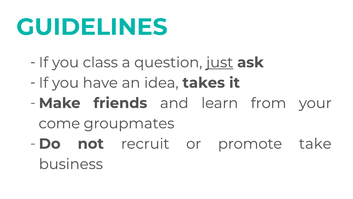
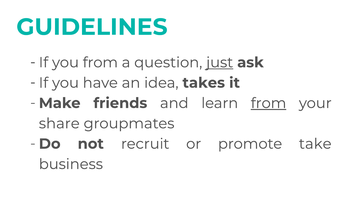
you class: class -> from
from at (269, 103) underline: none -> present
come: come -> share
